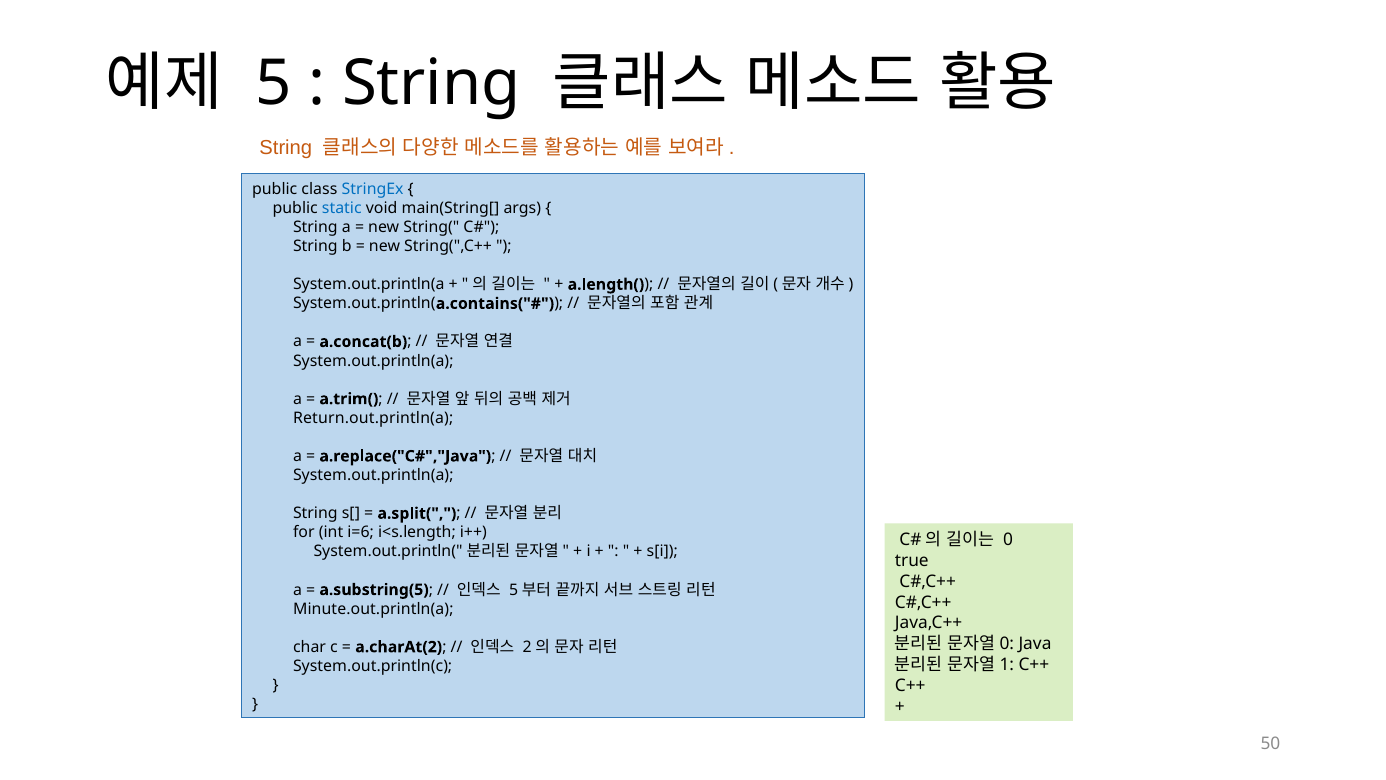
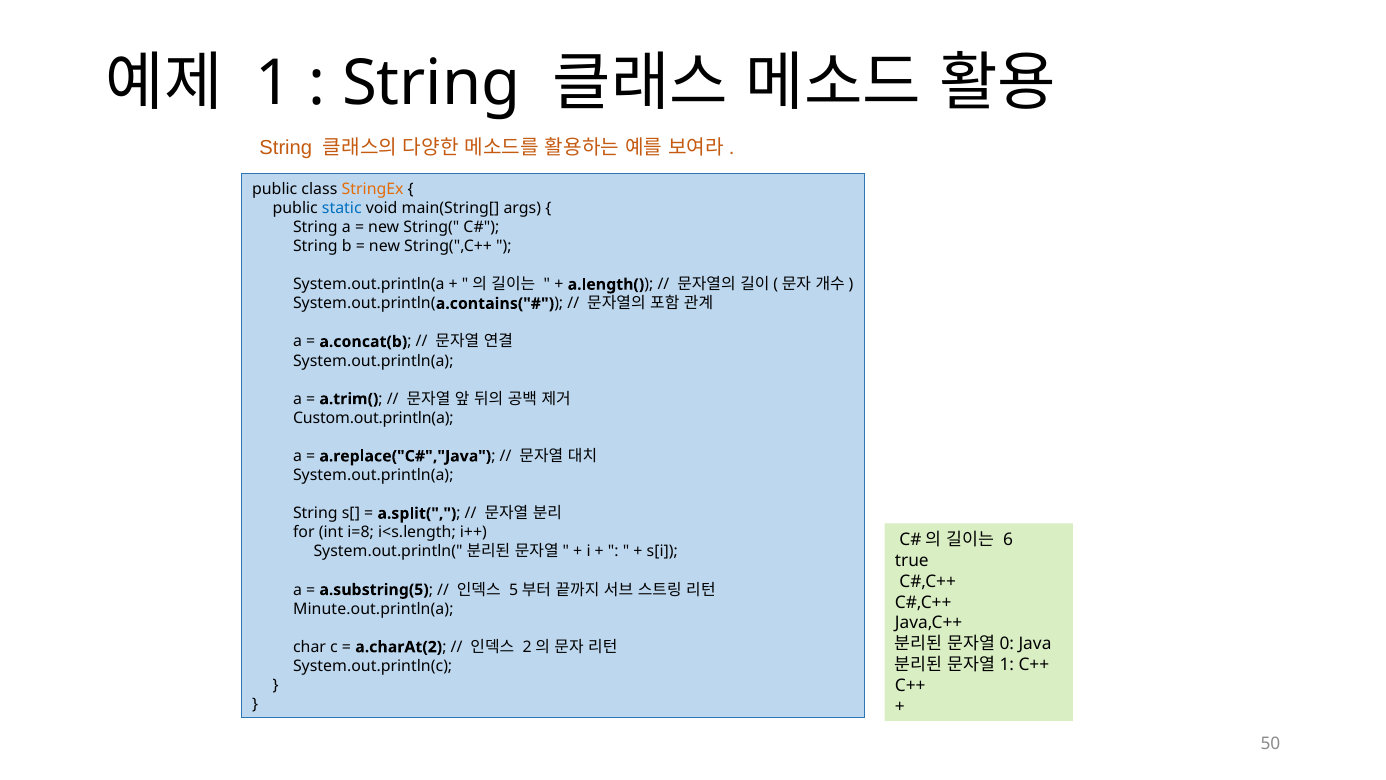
5: 5 -> 1
StringEx colour: blue -> orange
Return.out.println(a: Return.out.println(a -> Custom.out.println(a
i=6: i=6 -> i=8
0: 0 -> 6
